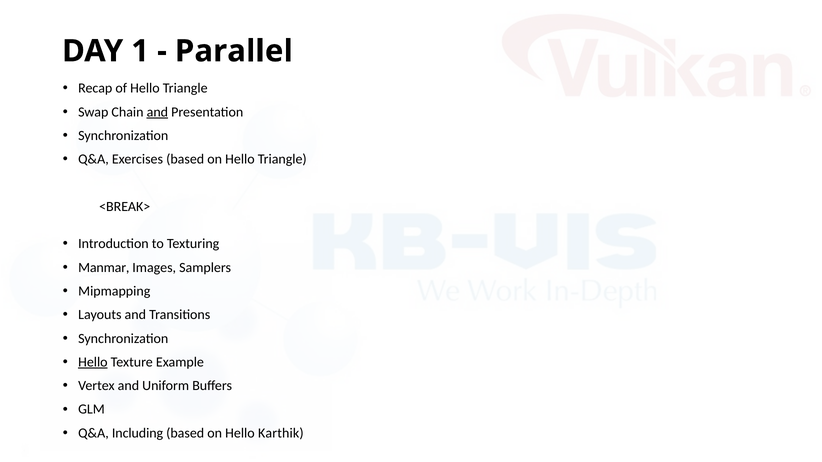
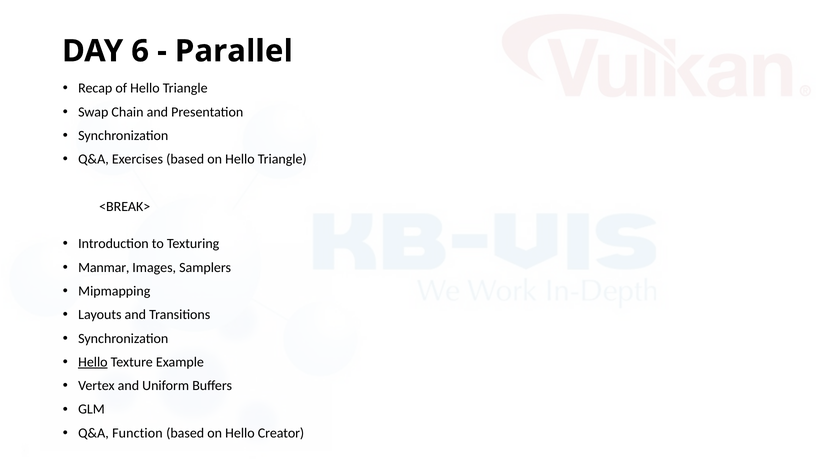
1: 1 -> 6
and at (157, 112) underline: present -> none
Including: Including -> Function
Karthik: Karthik -> Creator
